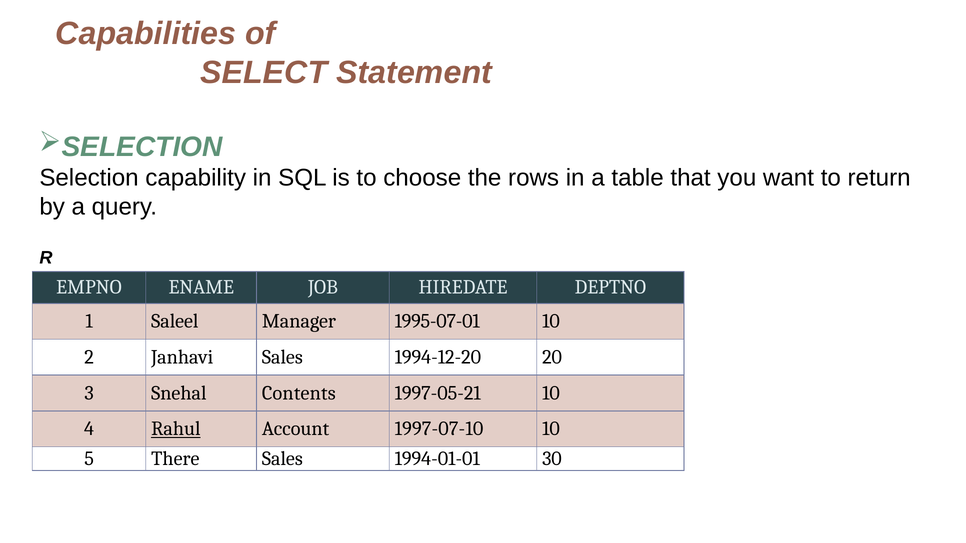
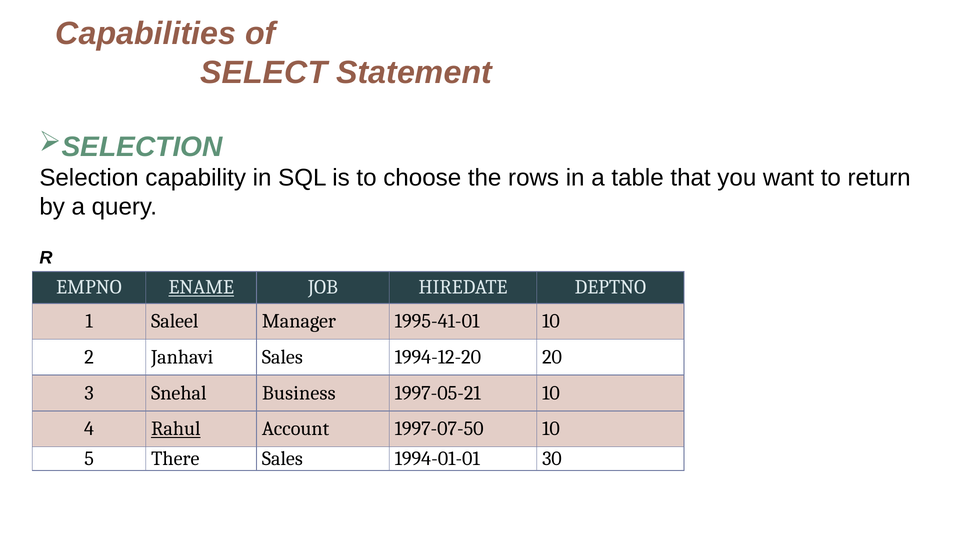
ENAME underline: none -> present
1995-07-01: 1995-07-01 -> 1995-41-01
Contents: Contents -> Business
1997-07-10: 1997-07-10 -> 1997-07-50
